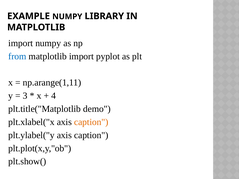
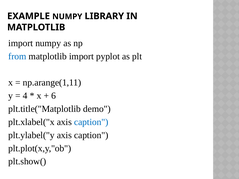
3: 3 -> 4
4: 4 -> 6
caption at (91, 122) colour: orange -> blue
